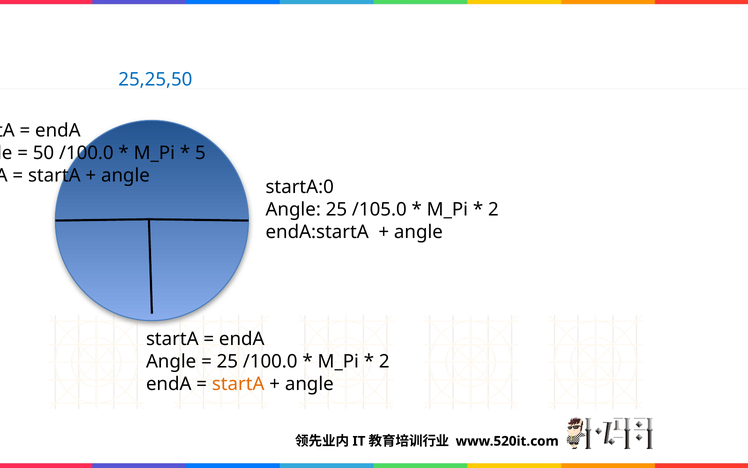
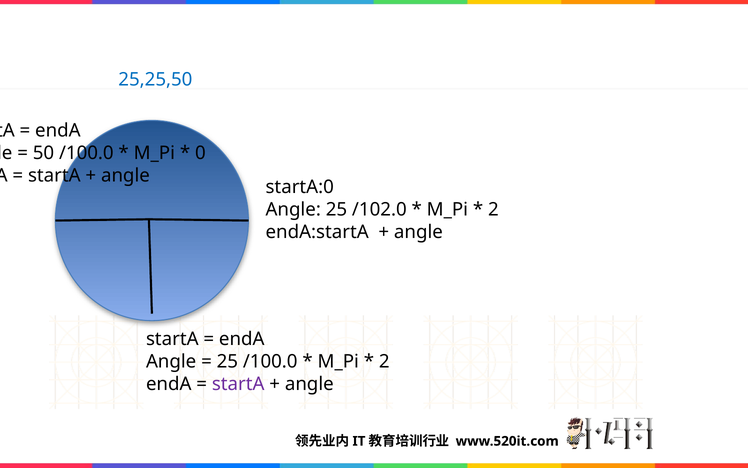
5: 5 -> 0
/105.0: /105.0 -> /102.0
startA at (238, 384) colour: orange -> purple
